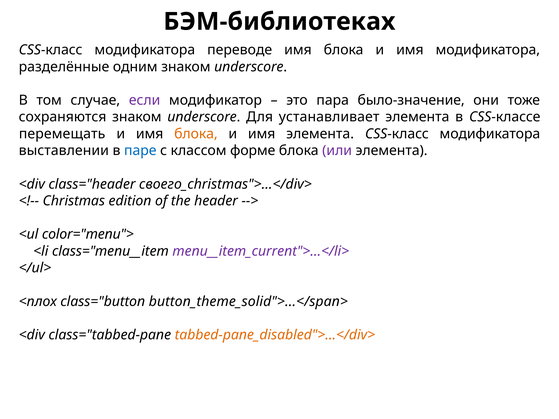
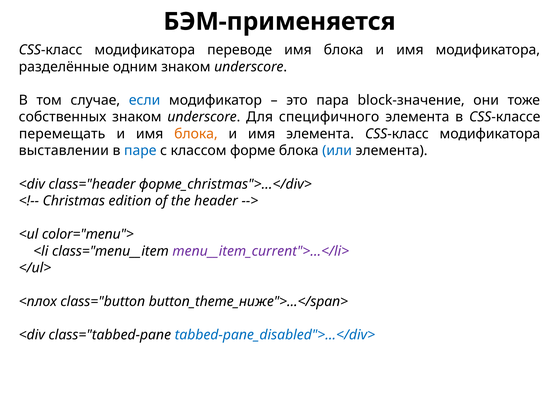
БЭМ-библиотеках: БЭМ-библиотеках -> БЭМ-применяется
если colour: purple -> blue
было-значение: было-значение -> block-значение
сохраняются: сохраняются -> собственных
устанавливает: устанавливает -> специфичного
или colour: purple -> blue
своего_christmas">...</div>: своего_christmas">...</div> -> форме_christmas">...</div>
button_theme_solid">...</span>: button_theme_solid">...</span> -> button_theme_ниже">...</span>
tabbed-pane_disabled">...</div> colour: orange -> blue
